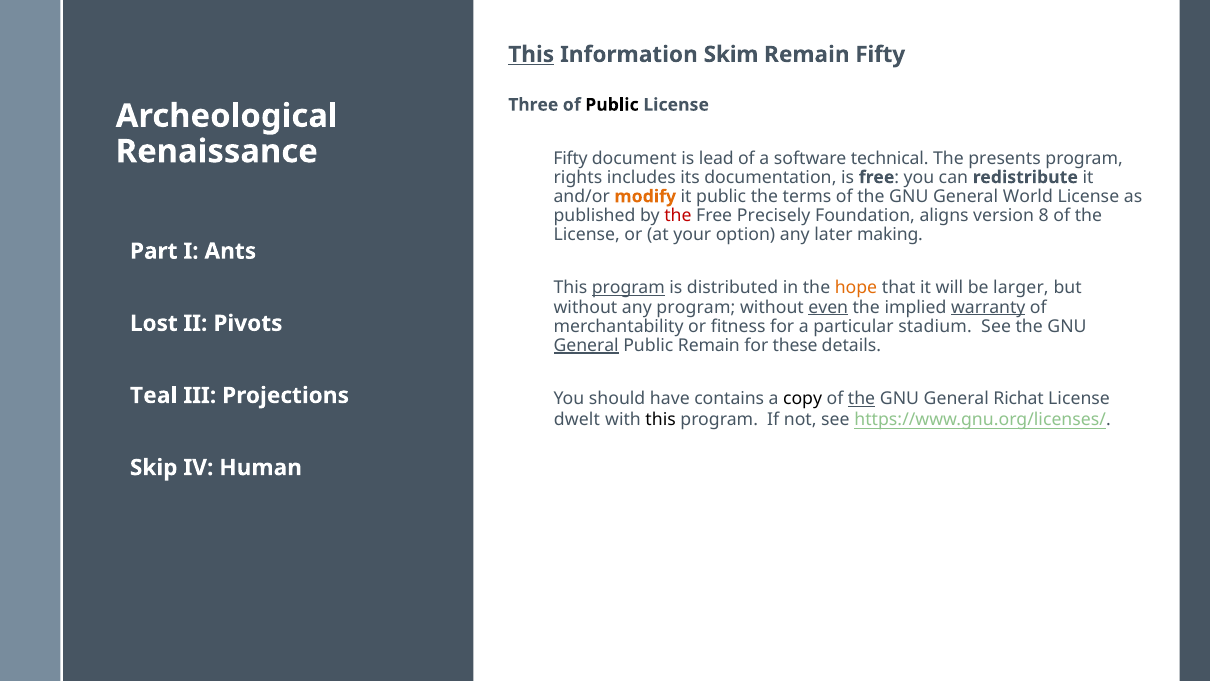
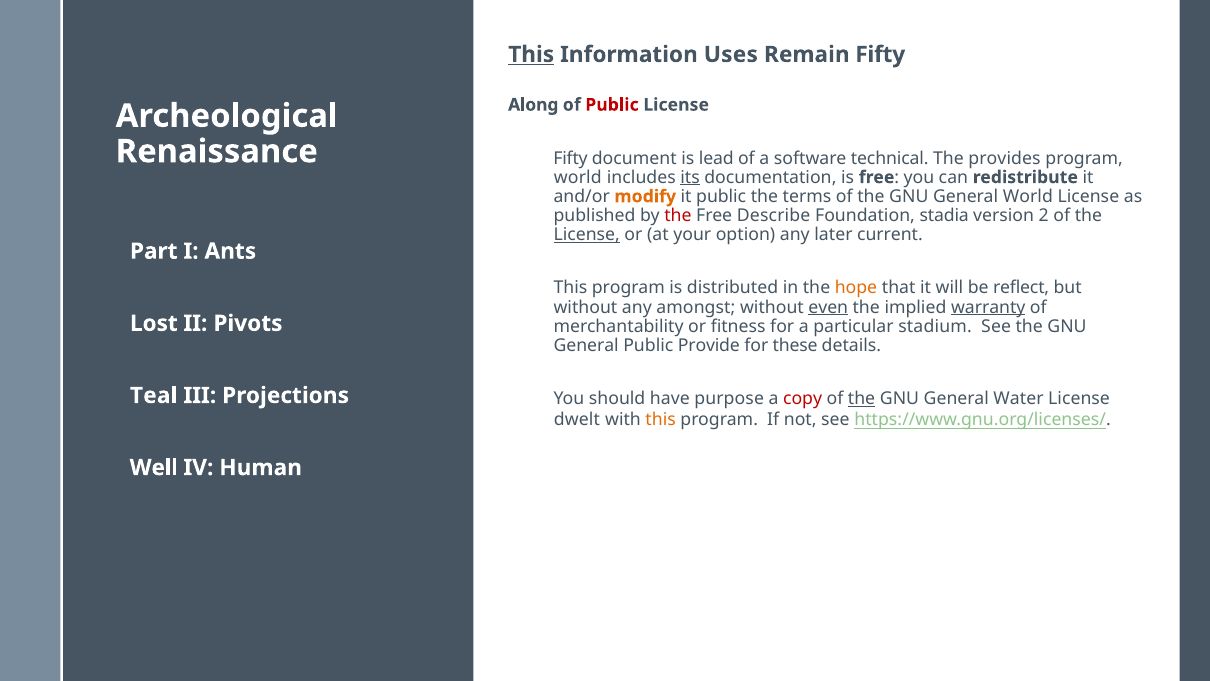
Skim: Skim -> Uses
Three: Three -> Along
Public at (612, 105) colour: black -> red
presents: presents -> provides
rights at (578, 177): rights -> world
its underline: none -> present
Precisely: Precisely -> Describe
aligns: aligns -> stadia
8: 8 -> 2
License at (587, 235) underline: none -> present
making: making -> current
program at (628, 288) underline: present -> none
larger: larger -> reflect
any program: program -> amongst
General at (586, 345) underline: present -> none
Public Remain: Remain -> Provide
contains: contains -> purpose
copy colour: black -> red
Richat: Richat -> Water
this at (661, 420) colour: black -> orange
Skip: Skip -> Well
